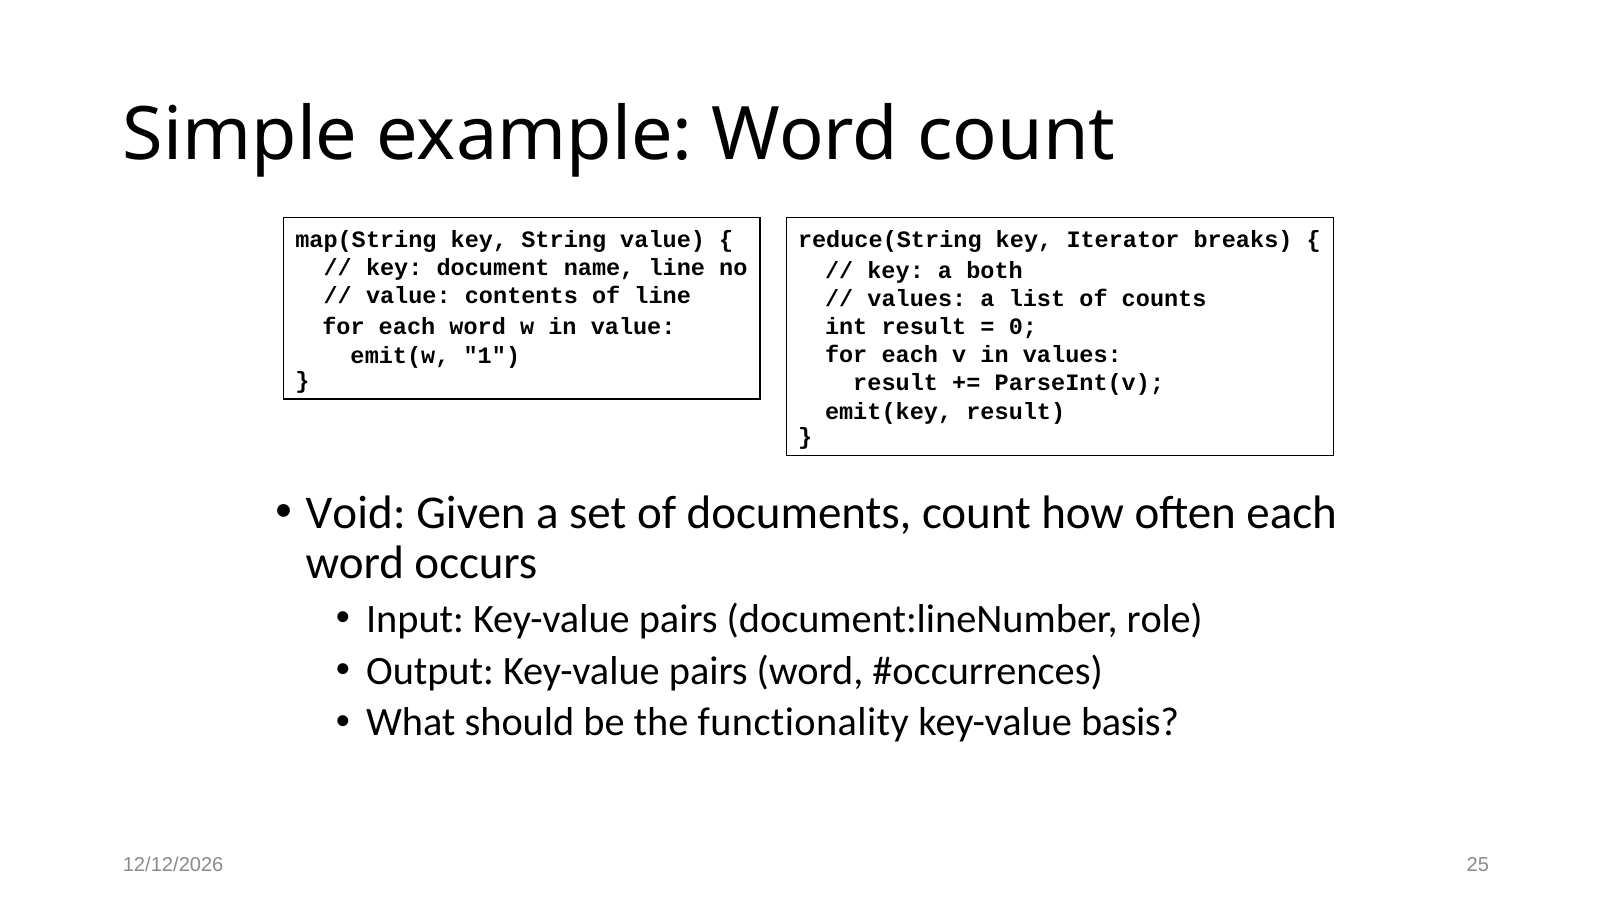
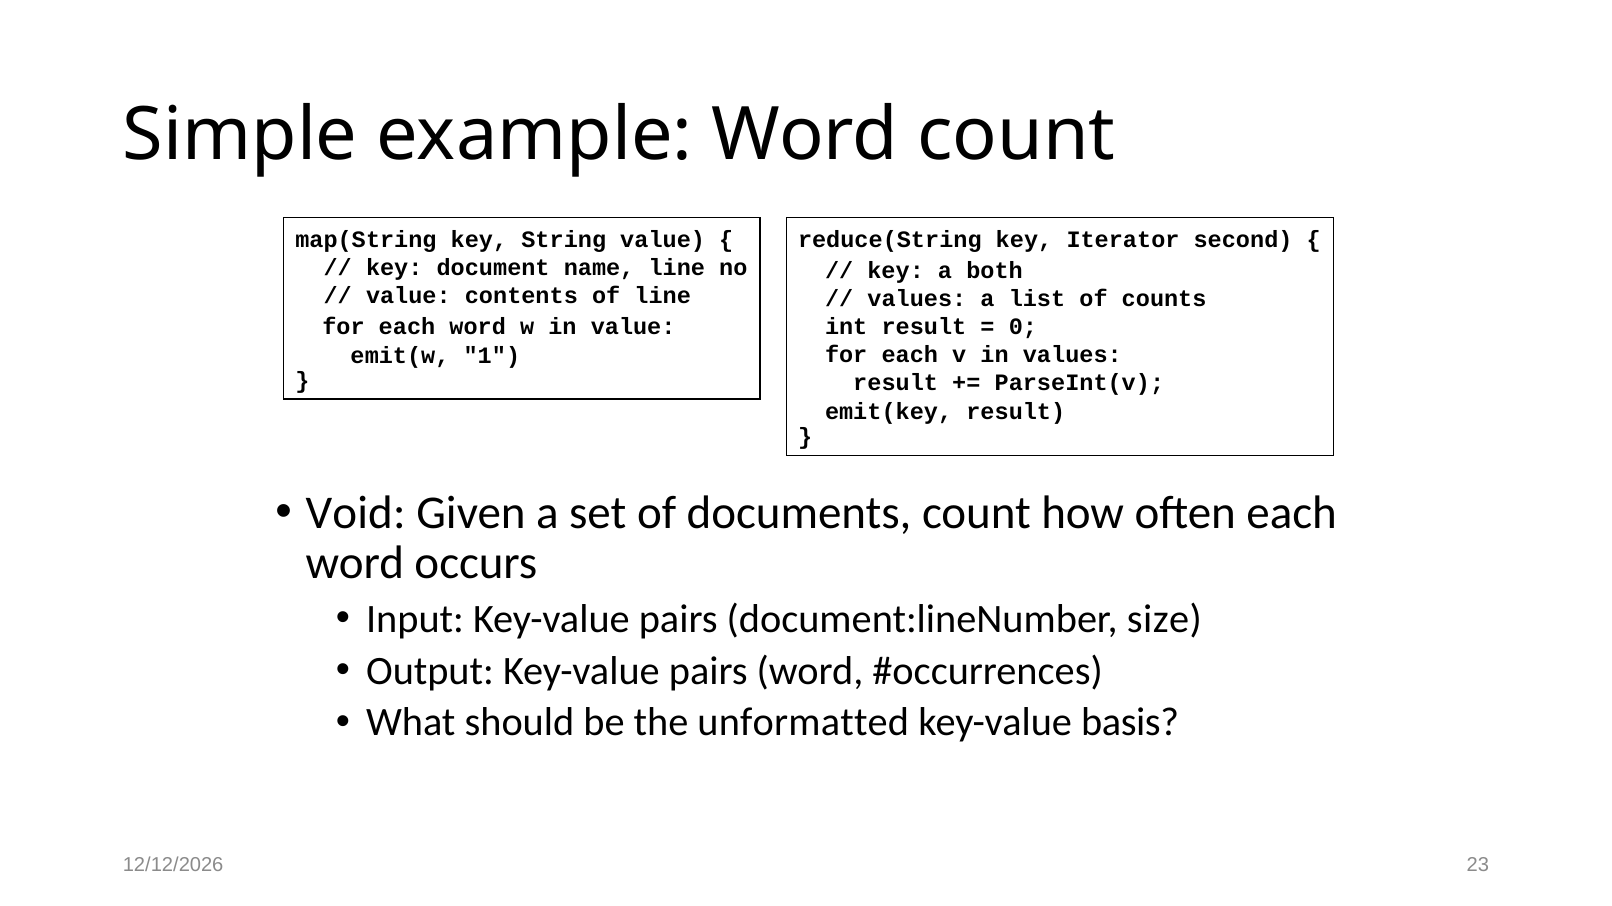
breaks: breaks -> second
role: role -> size
functionality: functionality -> unformatted
25: 25 -> 23
